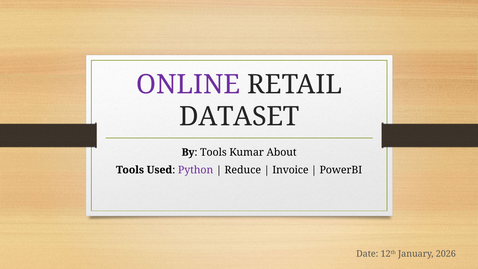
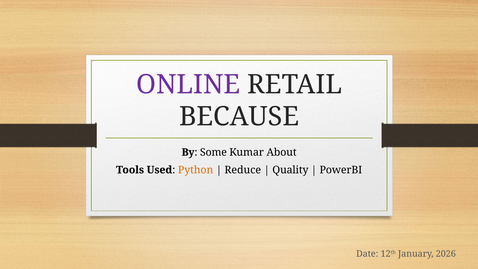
DATASET: DATASET -> BECAUSE
By Tools: Tools -> Some
Python colour: purple -> orange
Invoice: Invoice -> Quality
